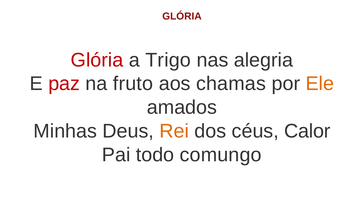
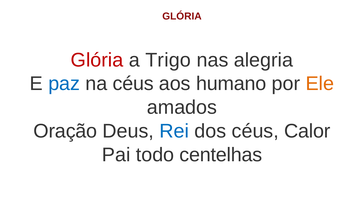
paz colour: red -> blue
na fruto: fruto -> céus
chamas: chamas -> humano
Minhas: Minhas -> Oração
Rei colour: orange -> blue
comungo: comungo -> centelhas
